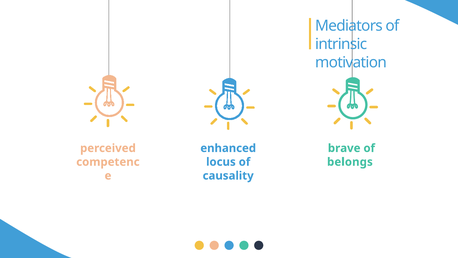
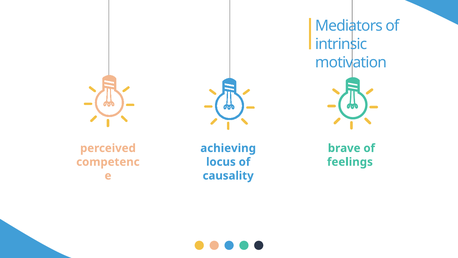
enhanced: enhanced -> achieving
belongs: belongs -> feelings
